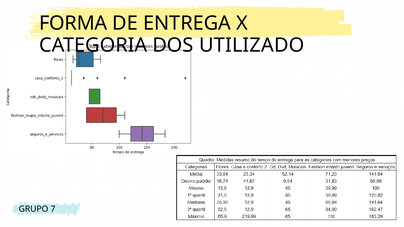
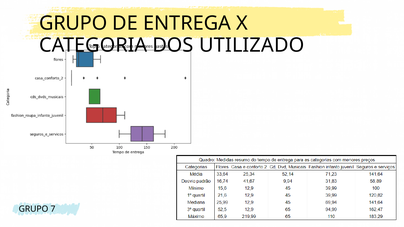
FORMA at (73, 23): FORMA -> GRUPO
